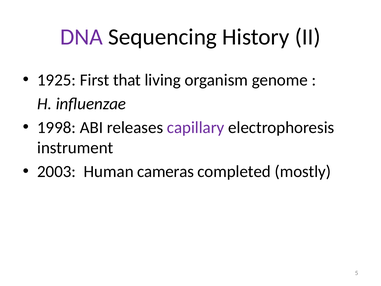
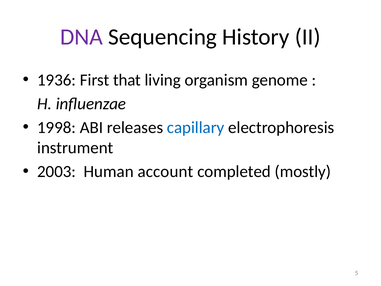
1925: 1925 -> 1936
capillary colour: purple -> blue
cameras: cameras -> account
